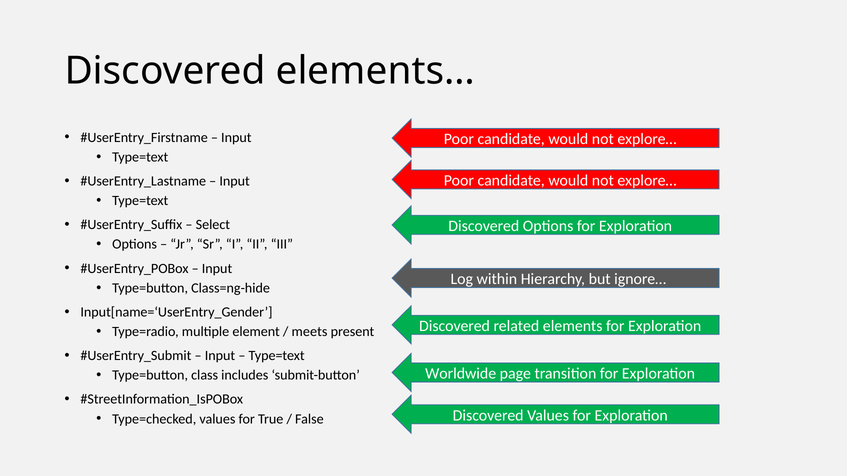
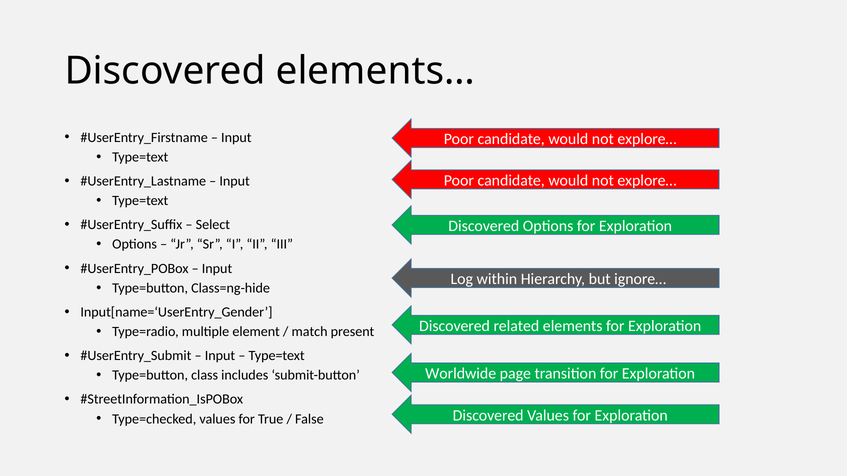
meets: meets -> match
